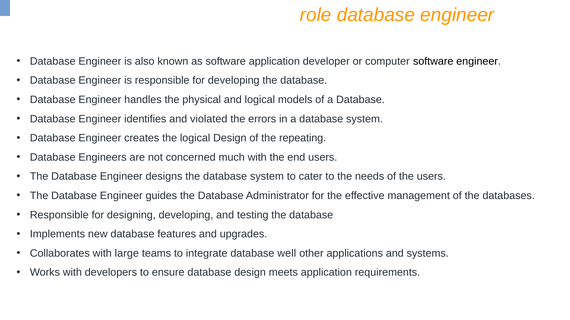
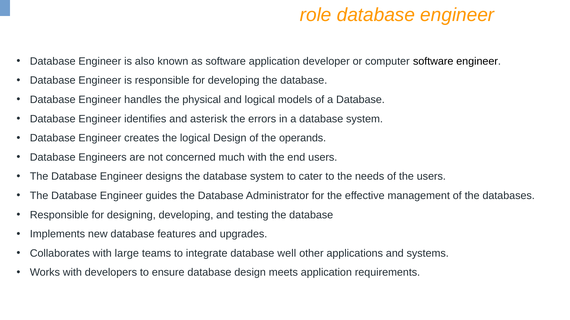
violated: violated -> asterisk
repeating: repeating -> operands
